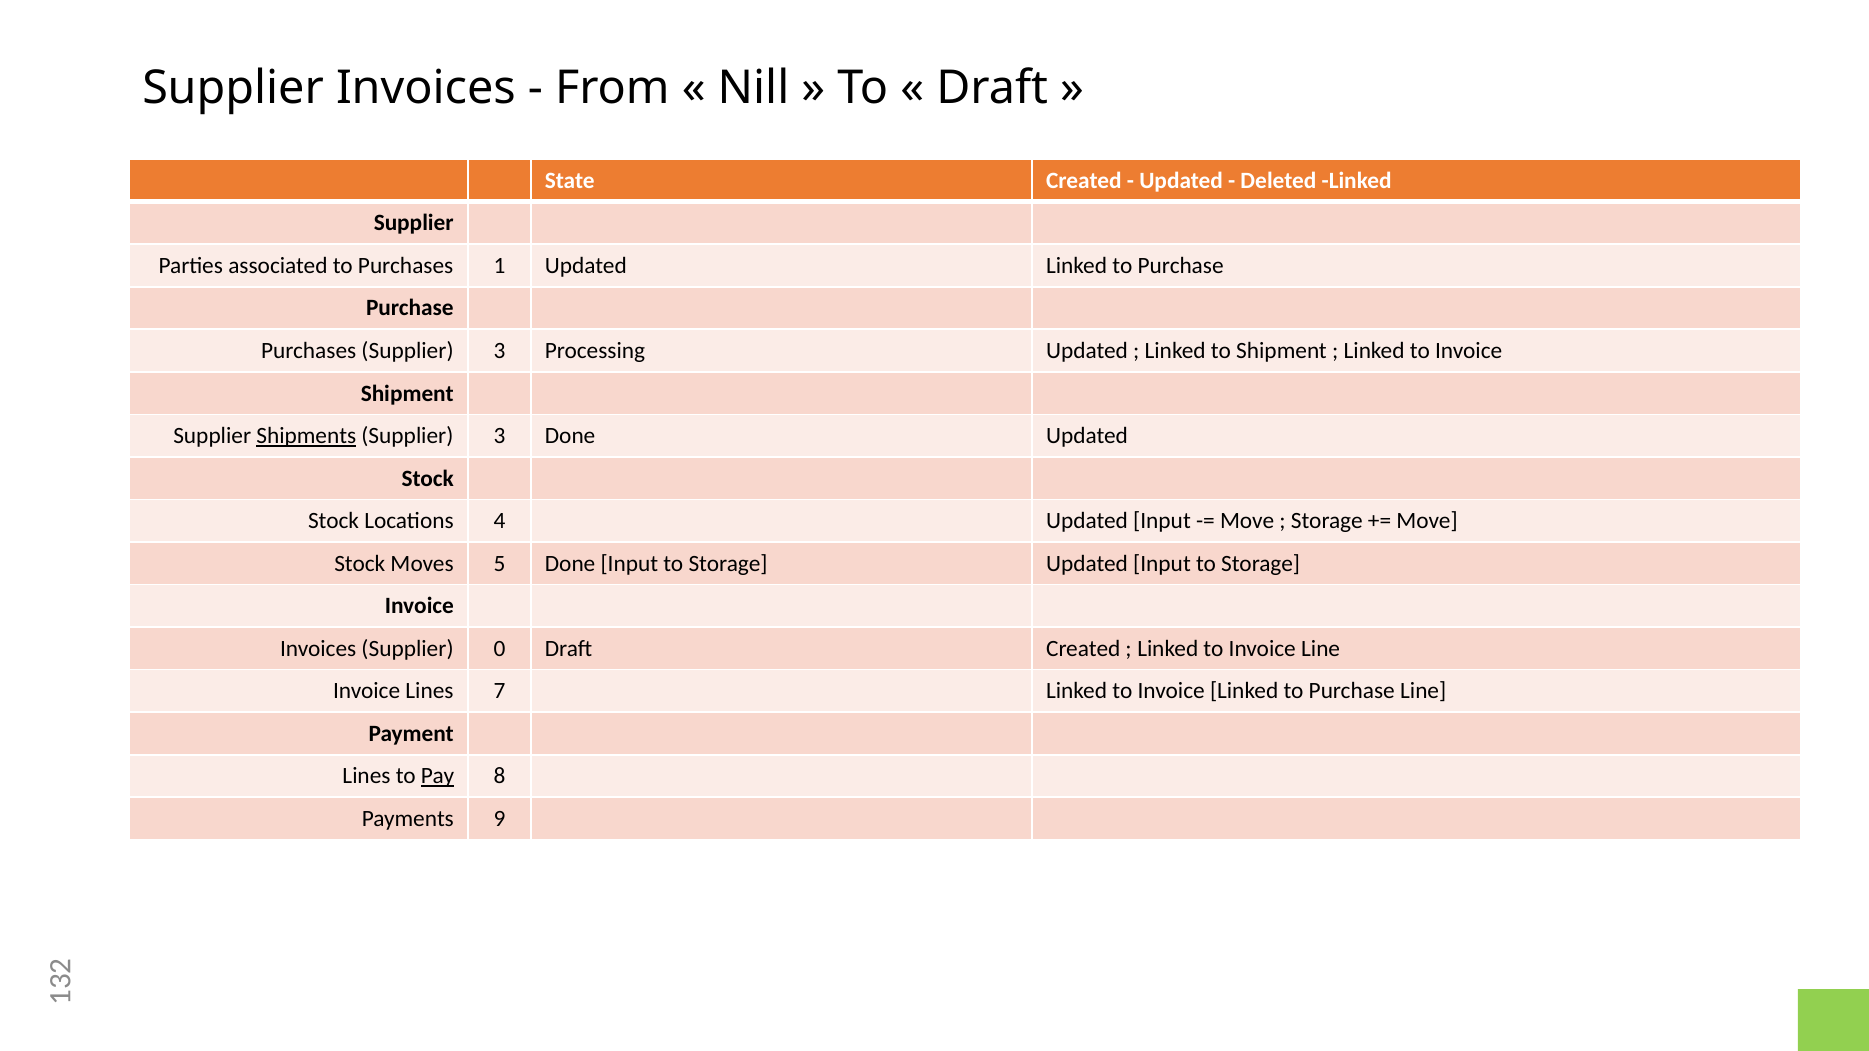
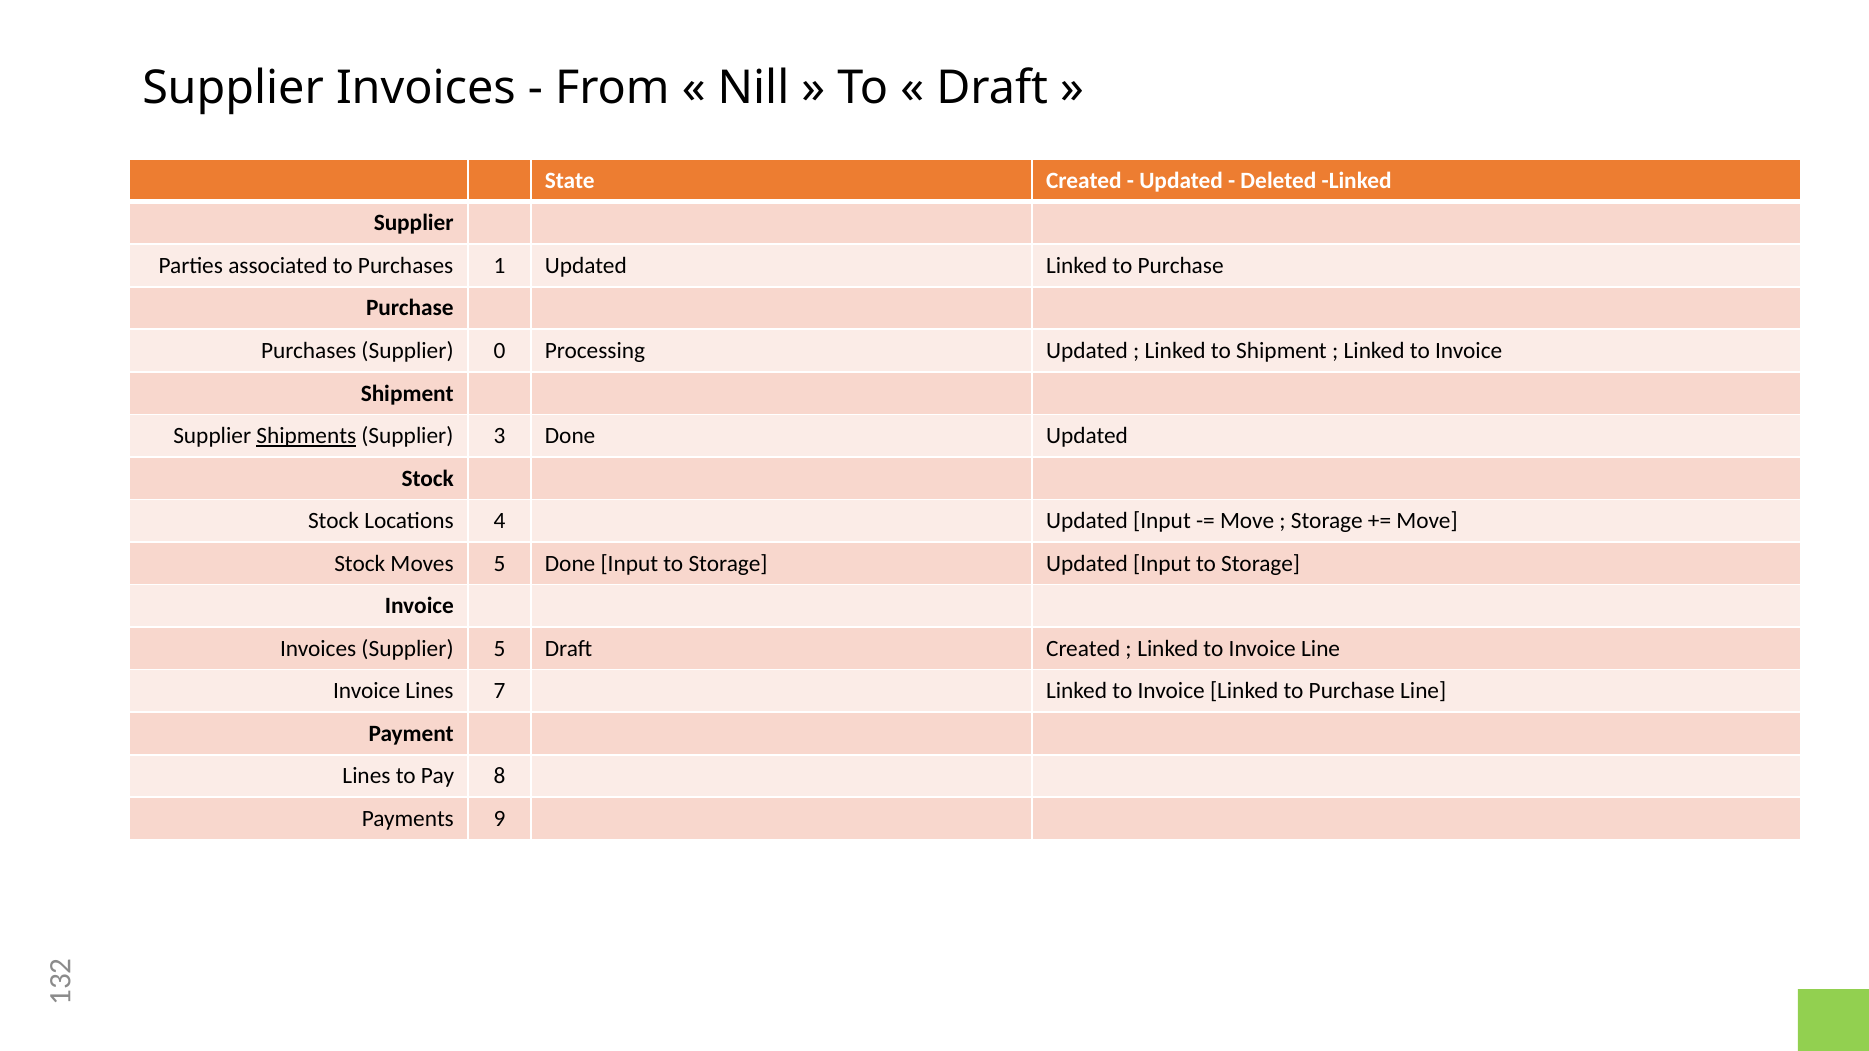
Purchases Supplier 3: 3 -> 0
Supplier 0: 0 -> 5
Pay underline: present -> none
